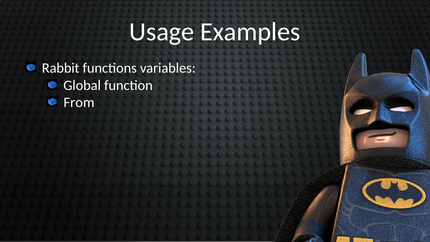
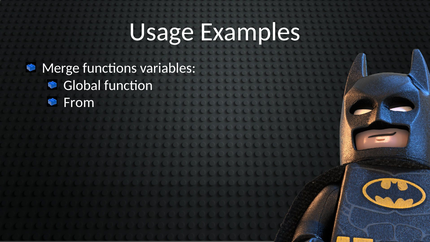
Rabbit: Rabbit -> Merge
